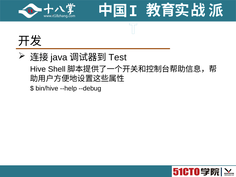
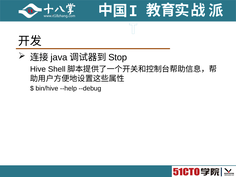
Test: Test -> Stop
